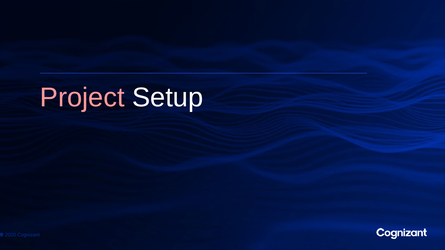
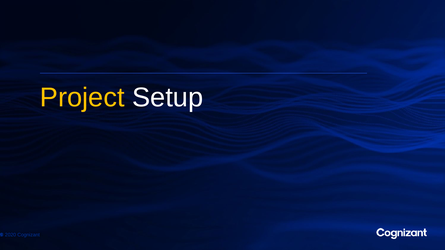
Project colour: pink -> yellow
